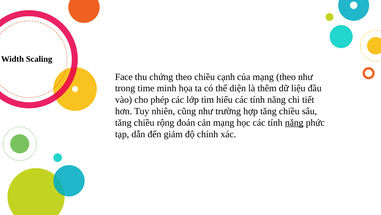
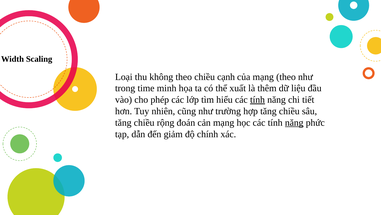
Face: Face -> Loại
chứng: chứng -> không
diện: diện -> xuất
tính at (257, 99) underline: none -> present
